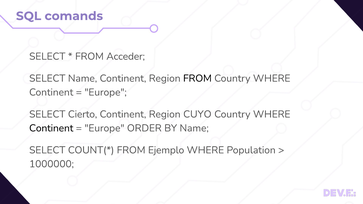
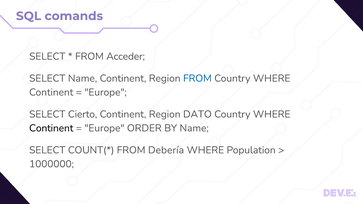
FROM at (197, 78) colour: black -> blue
CUYO: CUYO -> DATO
Ejemplo: Ejemplo -> Debería
